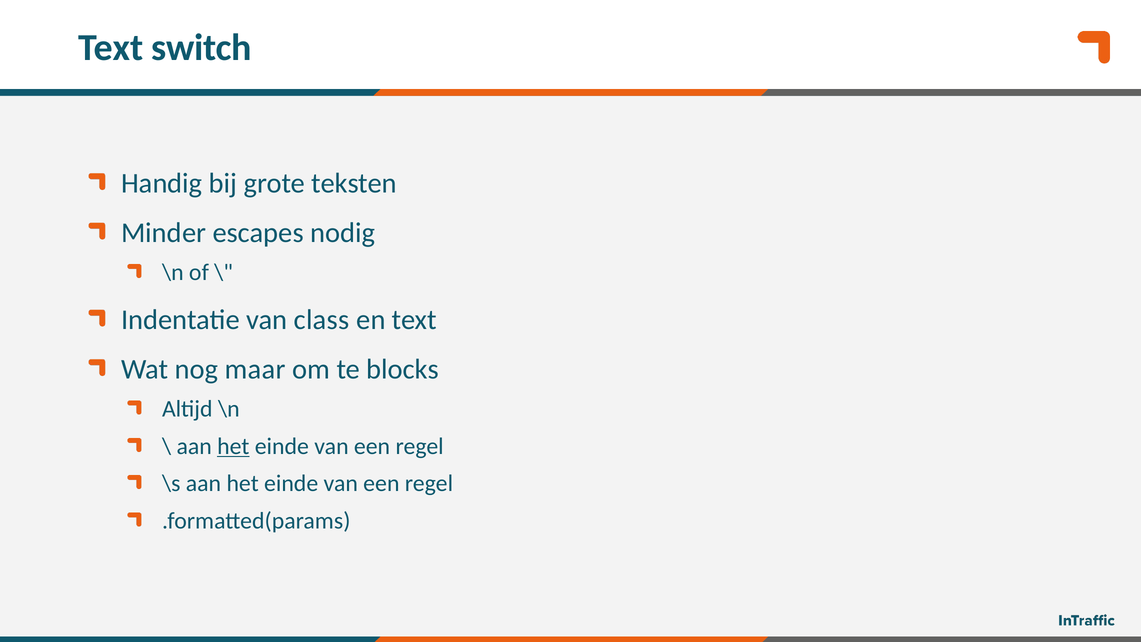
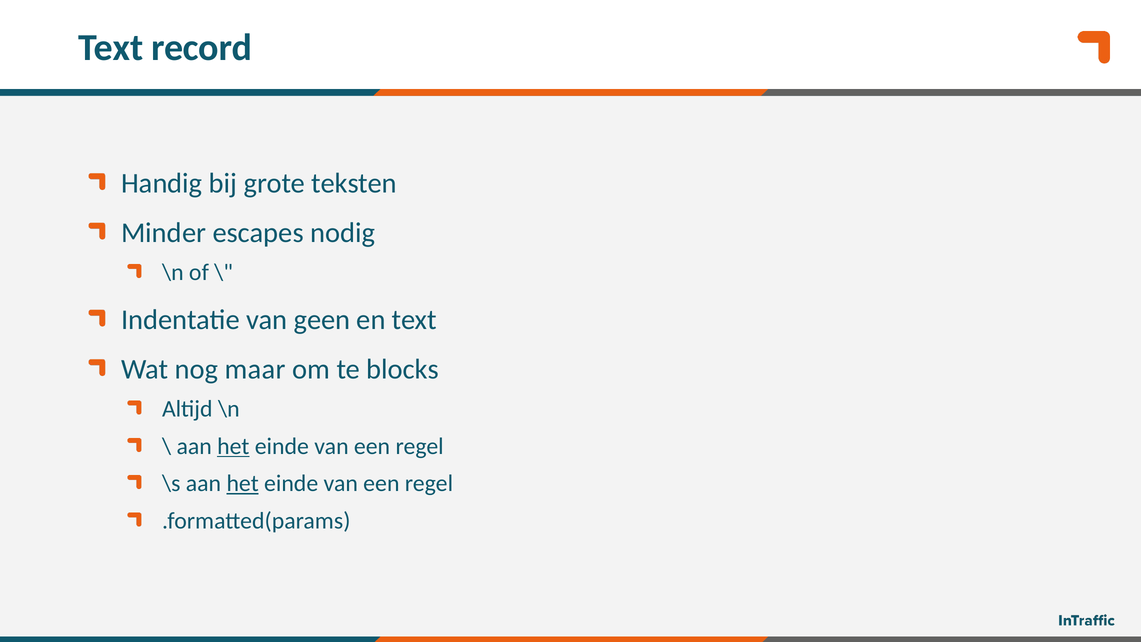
switch: switch -> record
class: class -> geen
het at (243, 483) underline: none -> present
